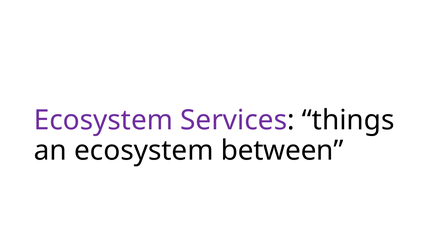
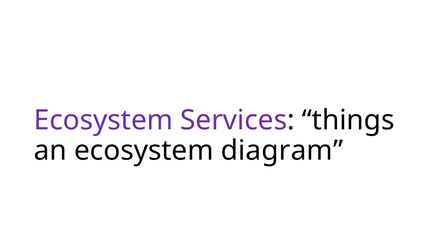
between: between -> diagram
